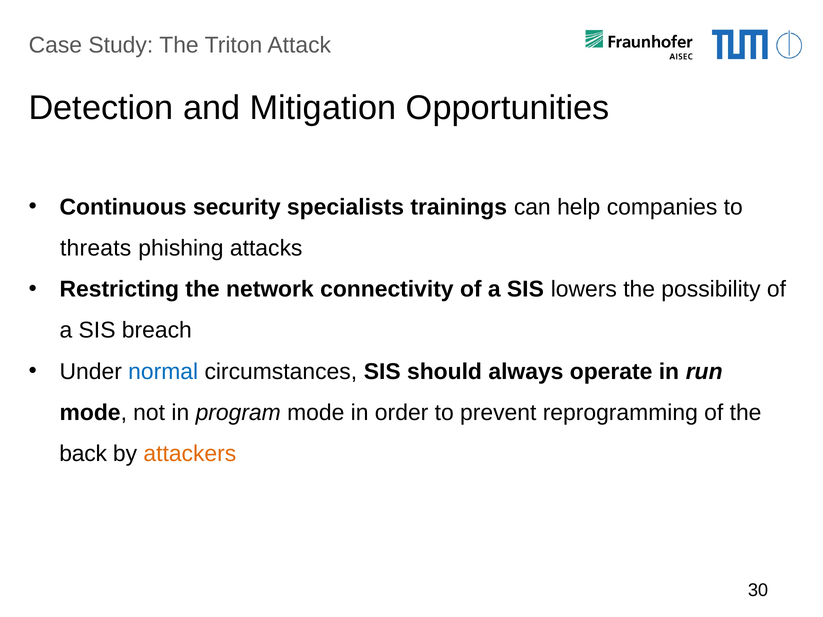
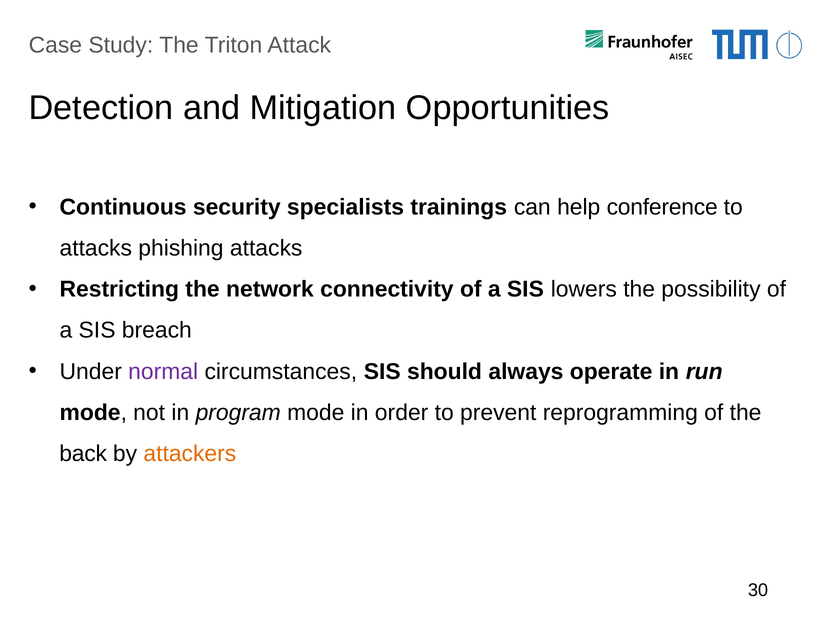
companies: companies -> conference
threats at (96, 248): threats -> attacks
normal colour: blue -> purple
